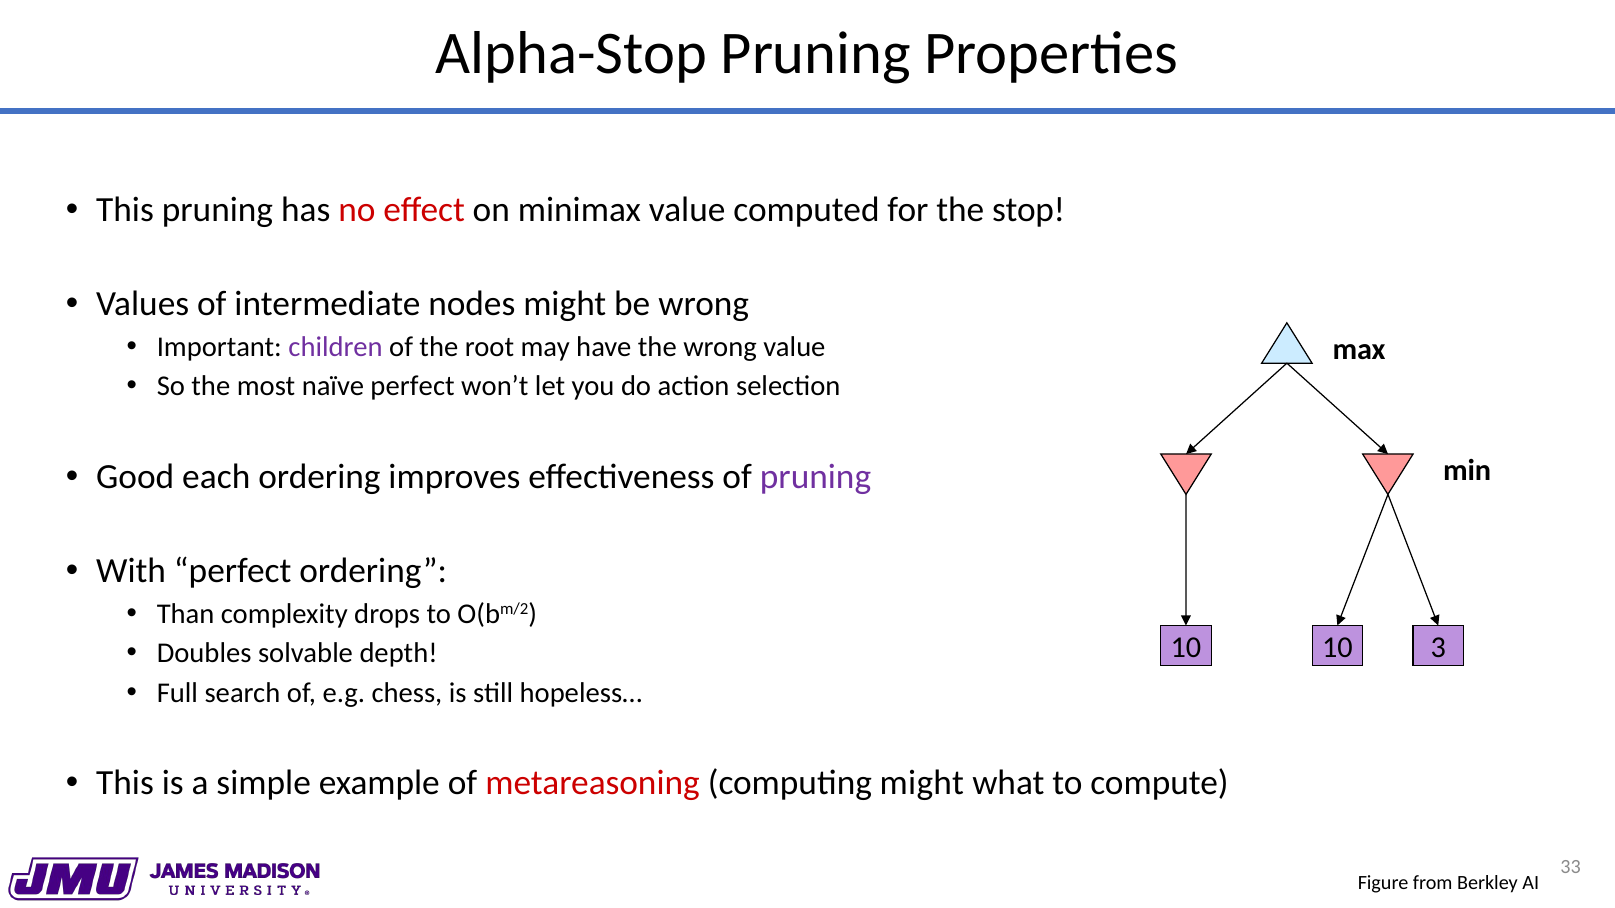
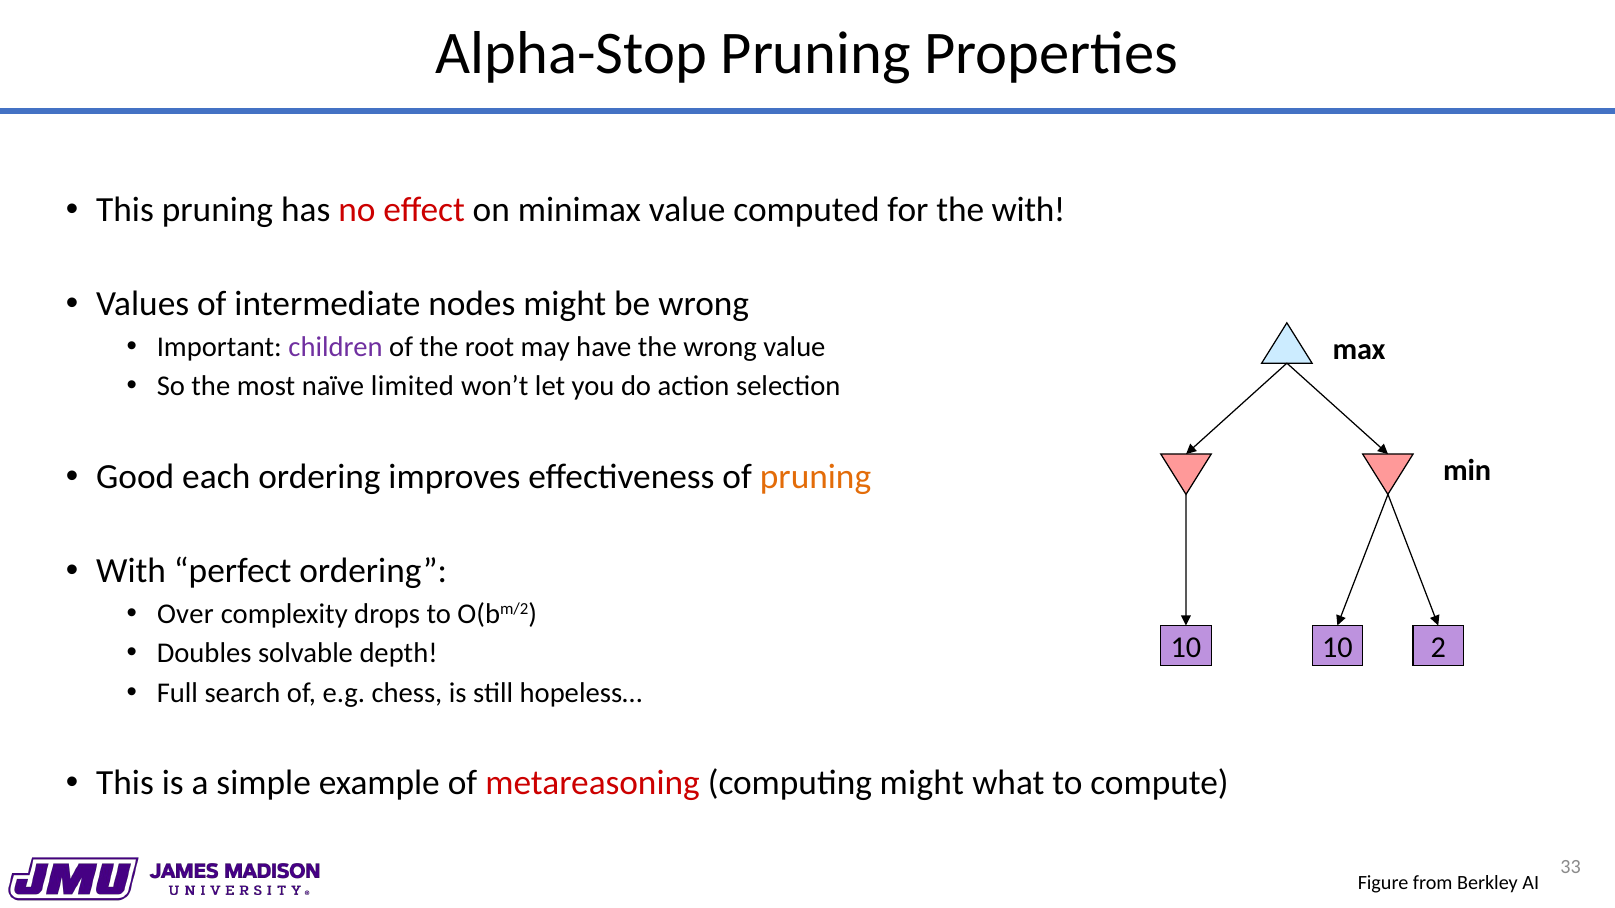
the stop: stop -> with
naïve perfect: perfect -> limited
pruning at (816, 477) colour: purple -> orange
Than: Than -> Over
3: 3 -> 2
